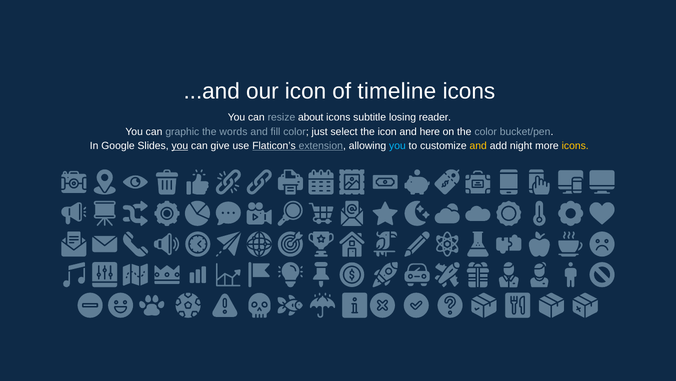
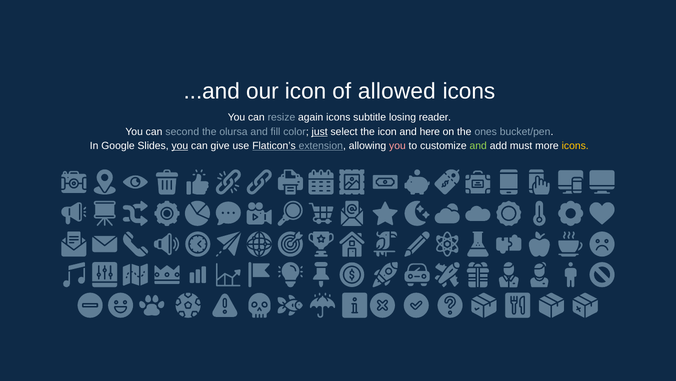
timeline: timeline -> allowed
about: about -> again
graphic: graphic -> second
words: words -> olursa
just underline: none -> present
the color: color -> ones
you at (397, 146) colour: light blue -> pink
and at (478, 146) colour: yellow -> light green
night: night -> must
